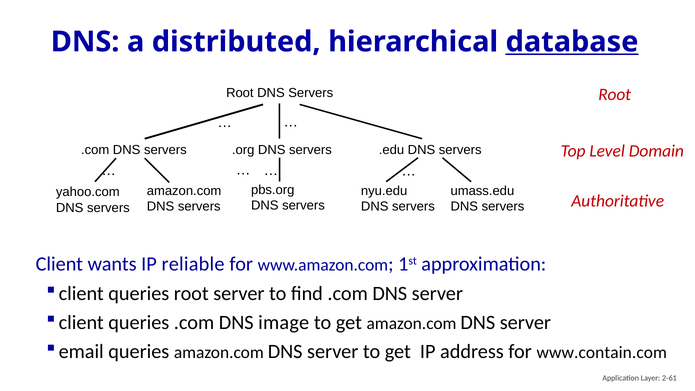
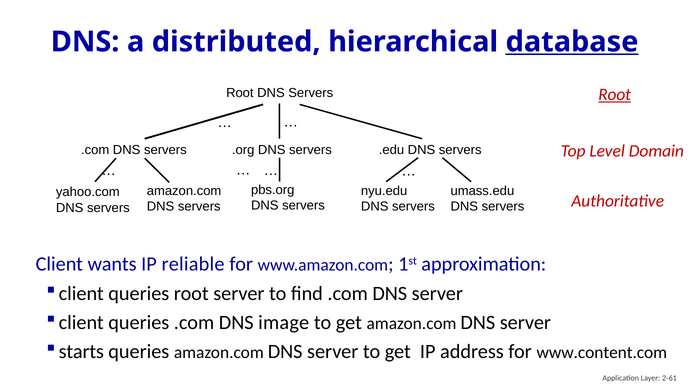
Root at (615, 94) underline: none -> present
email: email -> starts
www.contain.com: www.contain.com -> www.content.com
